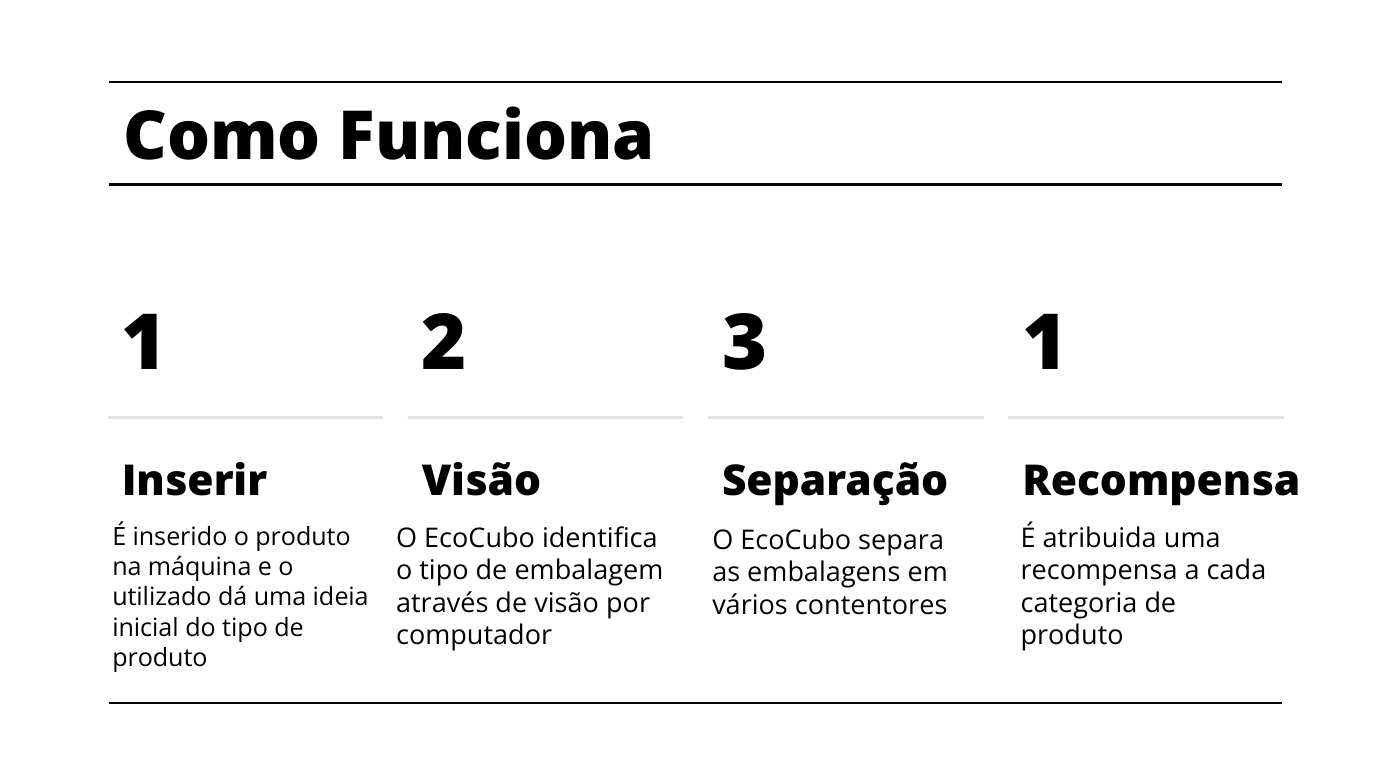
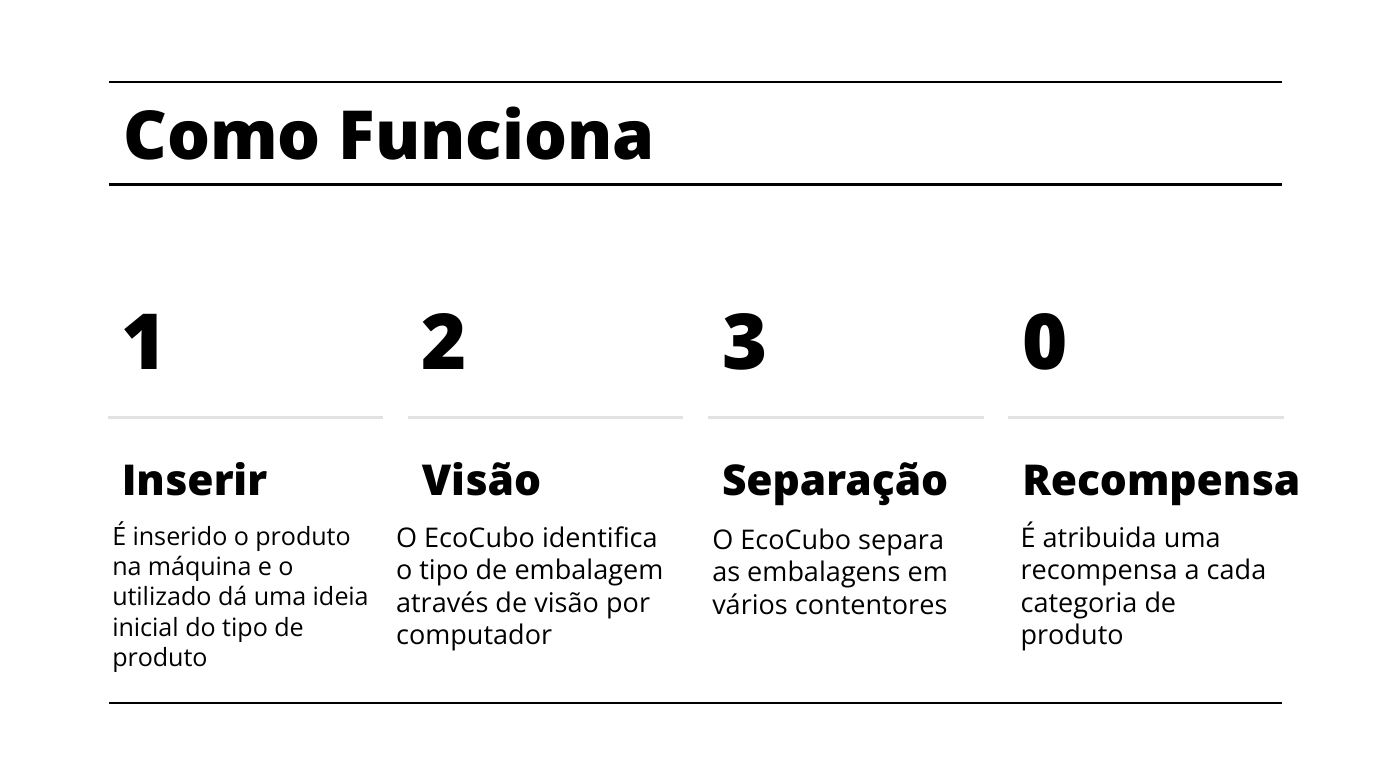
3 1: 1 -> 0
